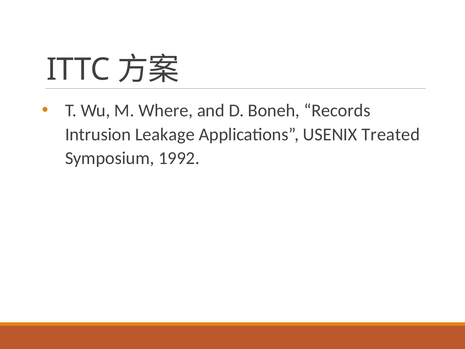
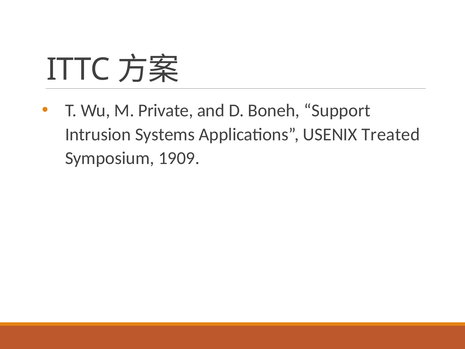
Where: Where -> Private
Records: Records -> Support
Leakage: Leakage -> Systems
1992: 1992 -> 1909
